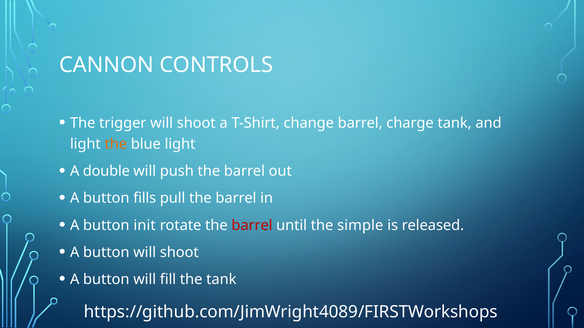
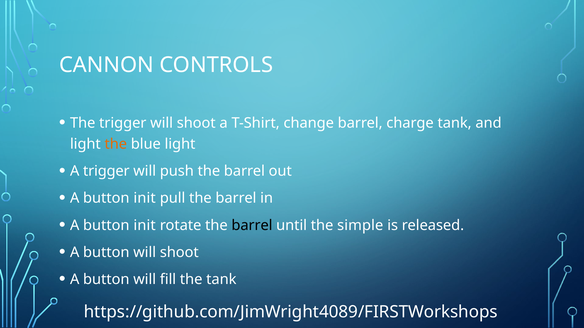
A double: double -> trigger
fills at (145, 198): fills -> init
barrel at (252, 226) colour: red -> black
